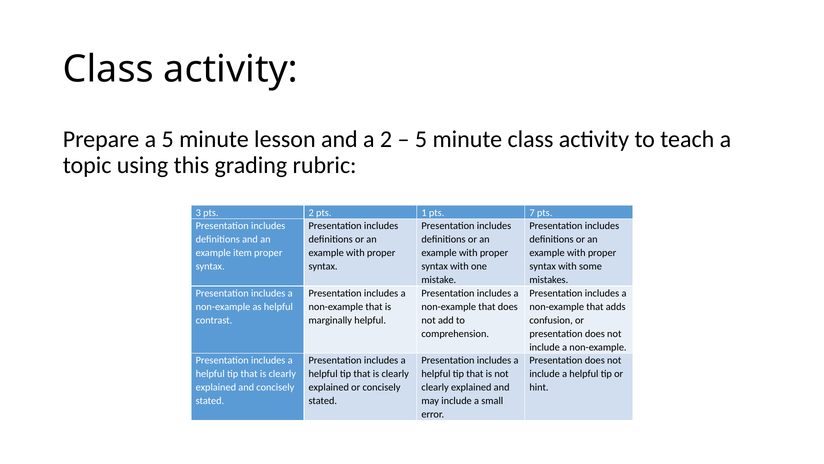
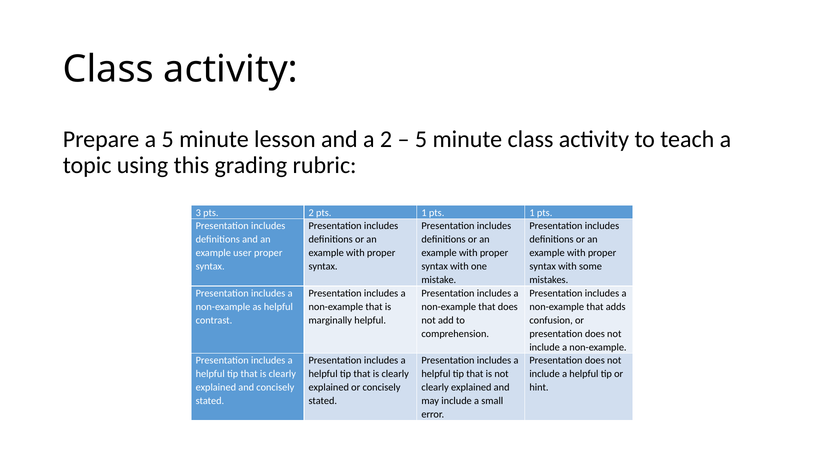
1 pts 7: 7 -> 1
item: item -> user
